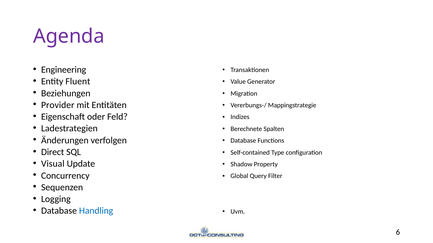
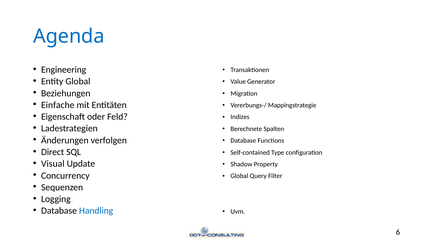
Agenda colour: purple -> blue
Entity Fluent: Fluent -> Global
Provider: Provider -> Einfache
